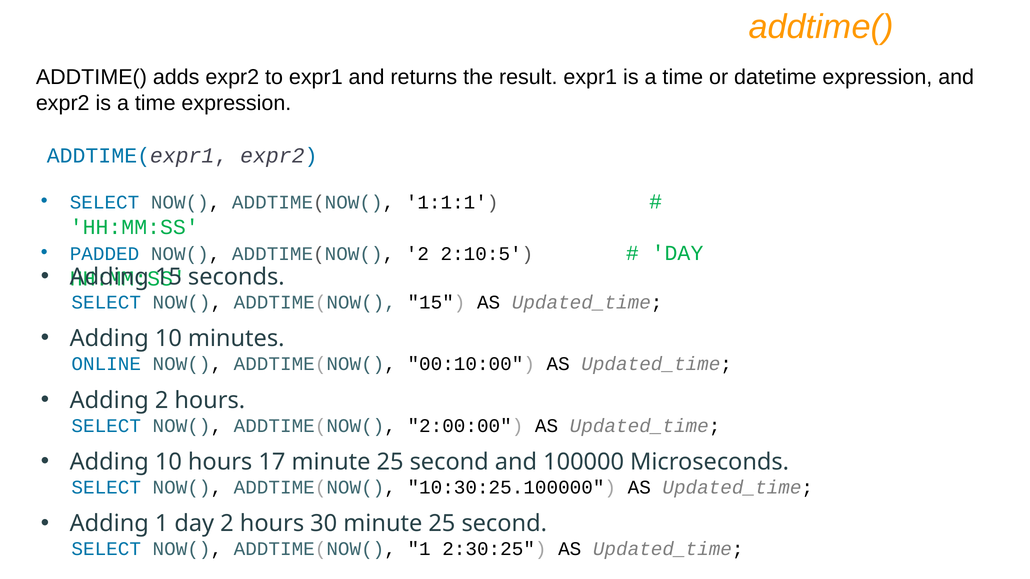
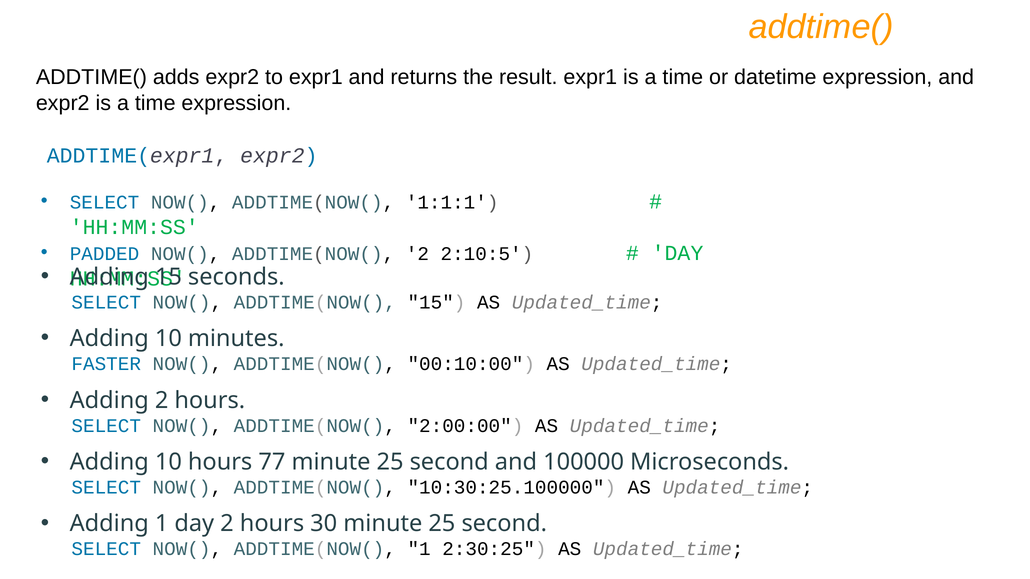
ONLINE: ONLINE -> FASTER
17: 17 -> 77
